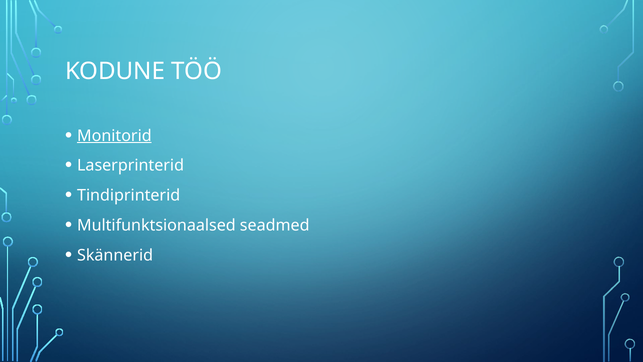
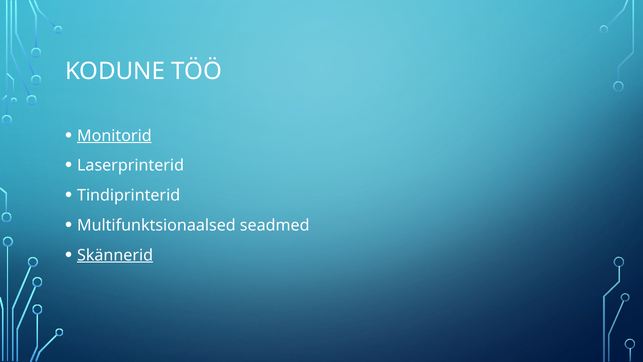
Skännerid underline: none -> present
